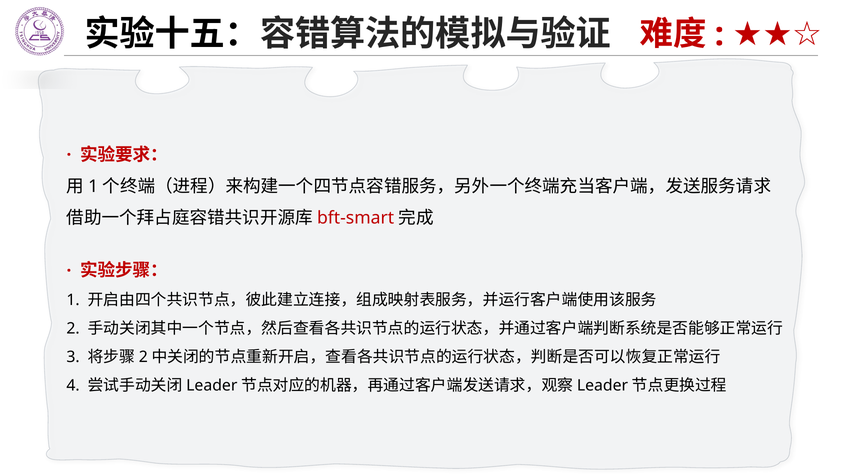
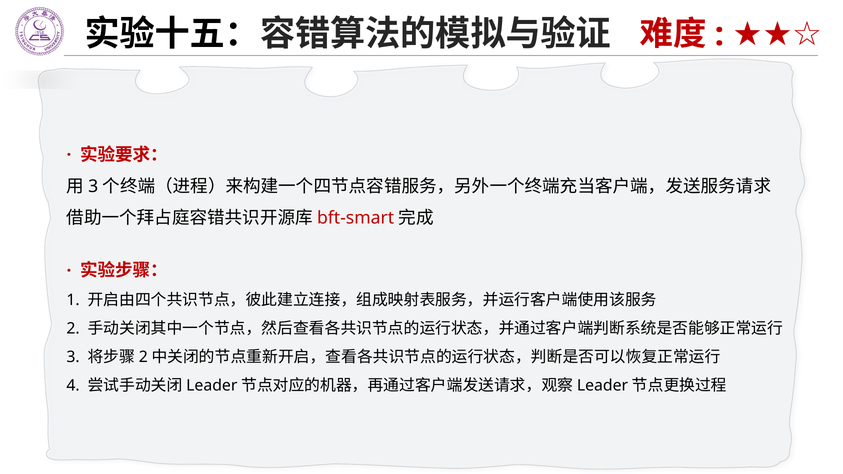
1 at (93, 186): 1 -> 3
